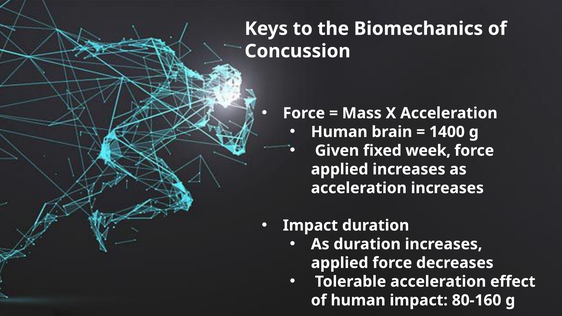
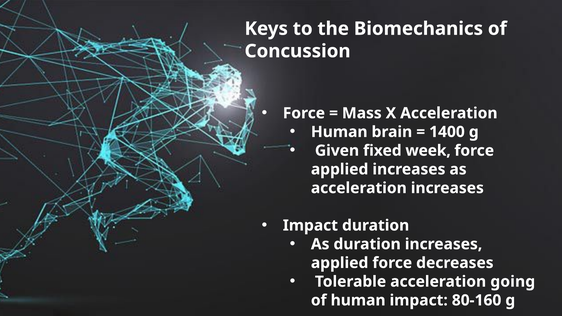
effect: effect -> going
